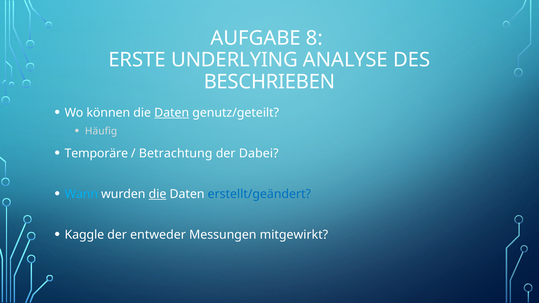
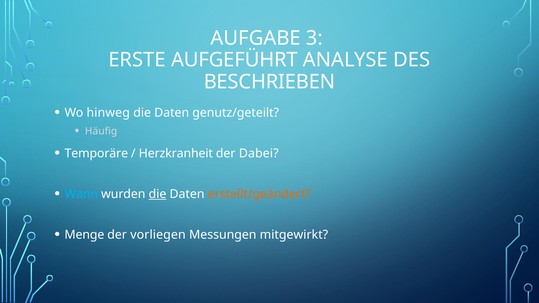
8: 8 -> 3
UNDERLYING: UNDERLYING -> AUFGEFÜHRT
können: können -> hinweg
Daten at (172, 113) underline: present -> none
Betrachtung: Betrachtung -> Herzkranheit
erstellt/geändert colour: blue -> orange
Kaggle: Kaggle -> Menge
entweder: entweder -> vorliegen
